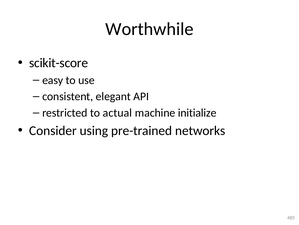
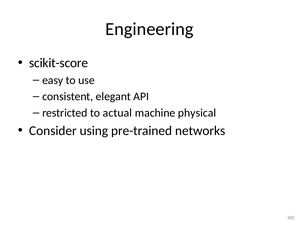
Worthwhile: Worthwhile -> Engineering
initialize: initialize -> physical
